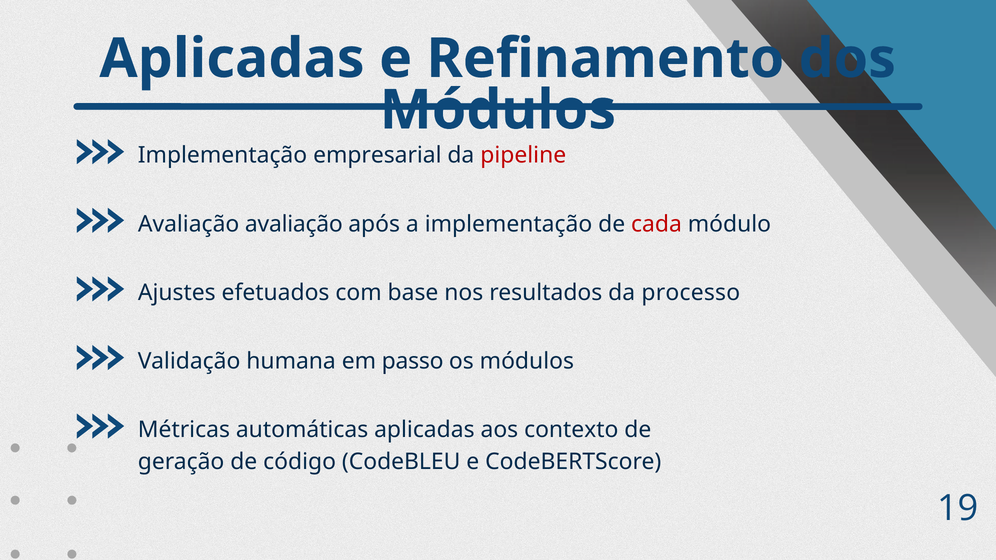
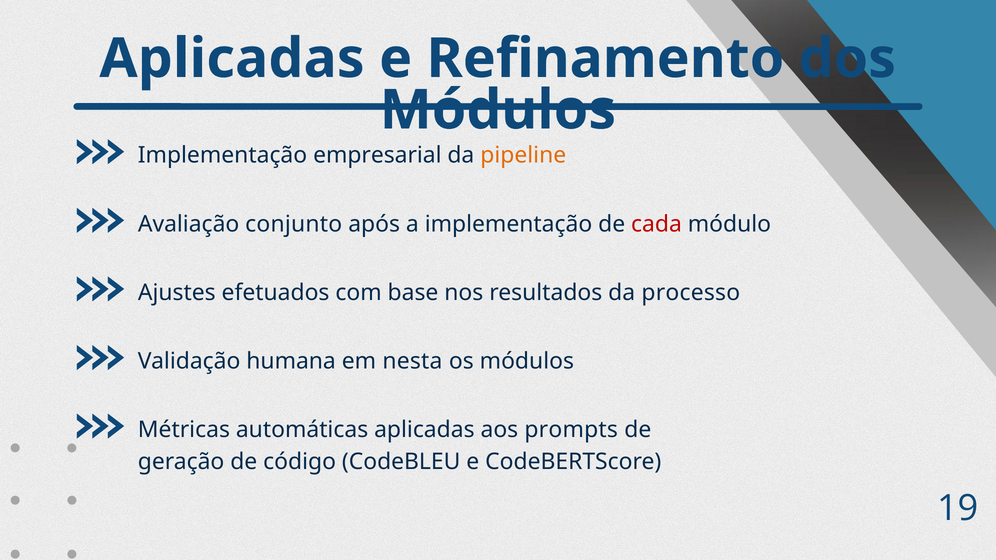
pipeline colour: red -> orange
Avaliação avaliação: avaliação -> conjunto
passo: passo -> nesta
contexto: contexto -> prompts
